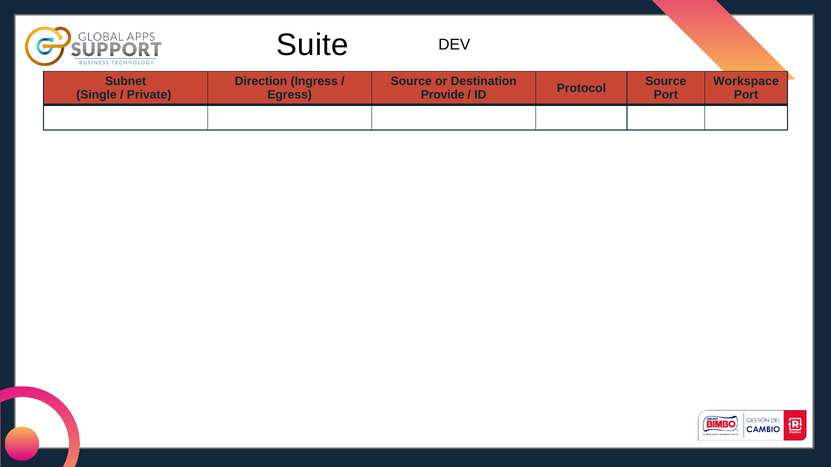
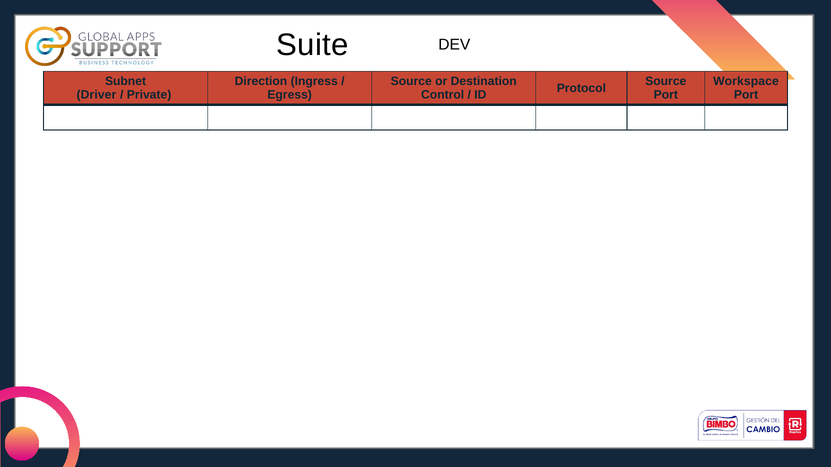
Single: Single -> Driver
Provide: Provide -> Control
